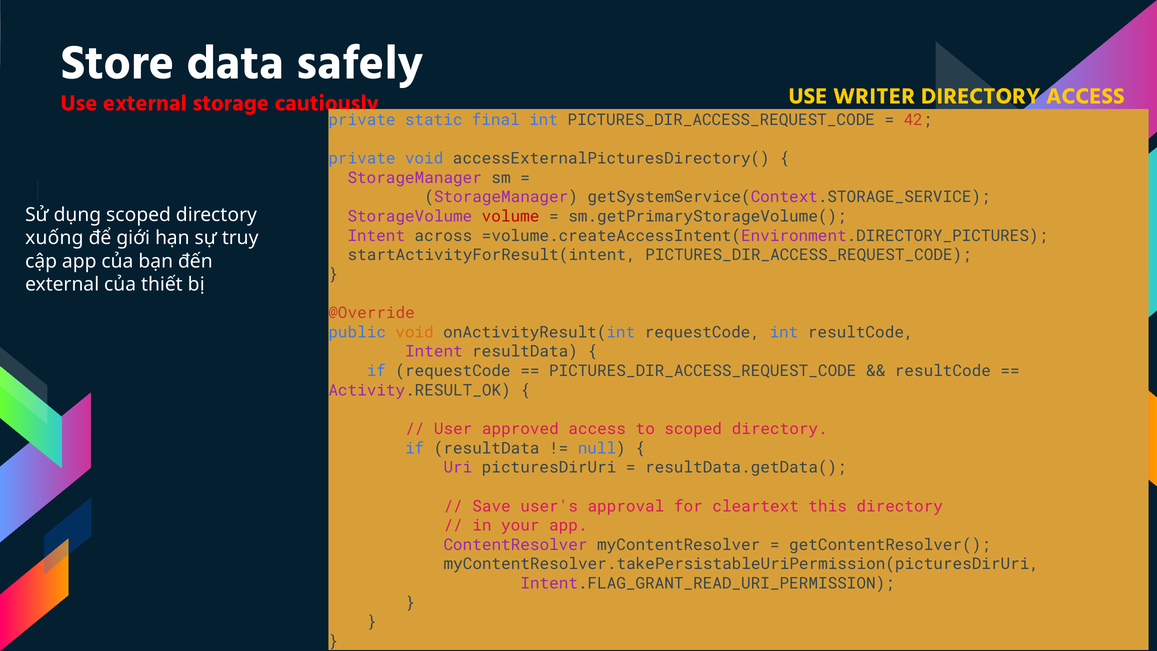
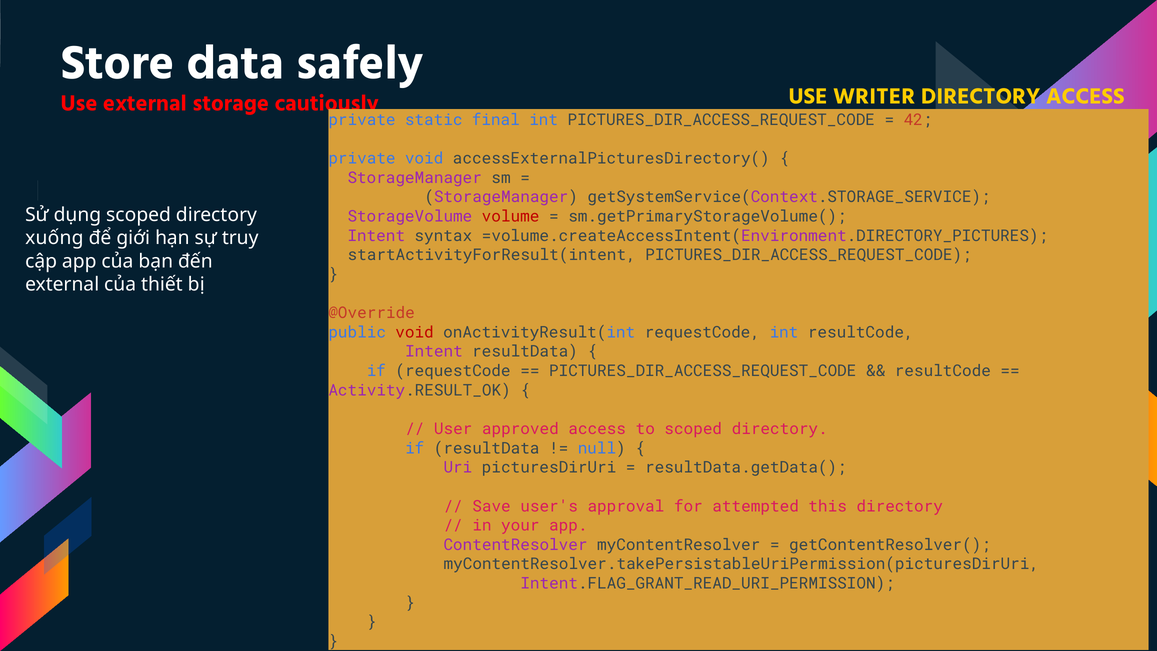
across: across -> syntax
void at (415, 332) colour: orange -> red
cleartext: cleartext -> attempted
